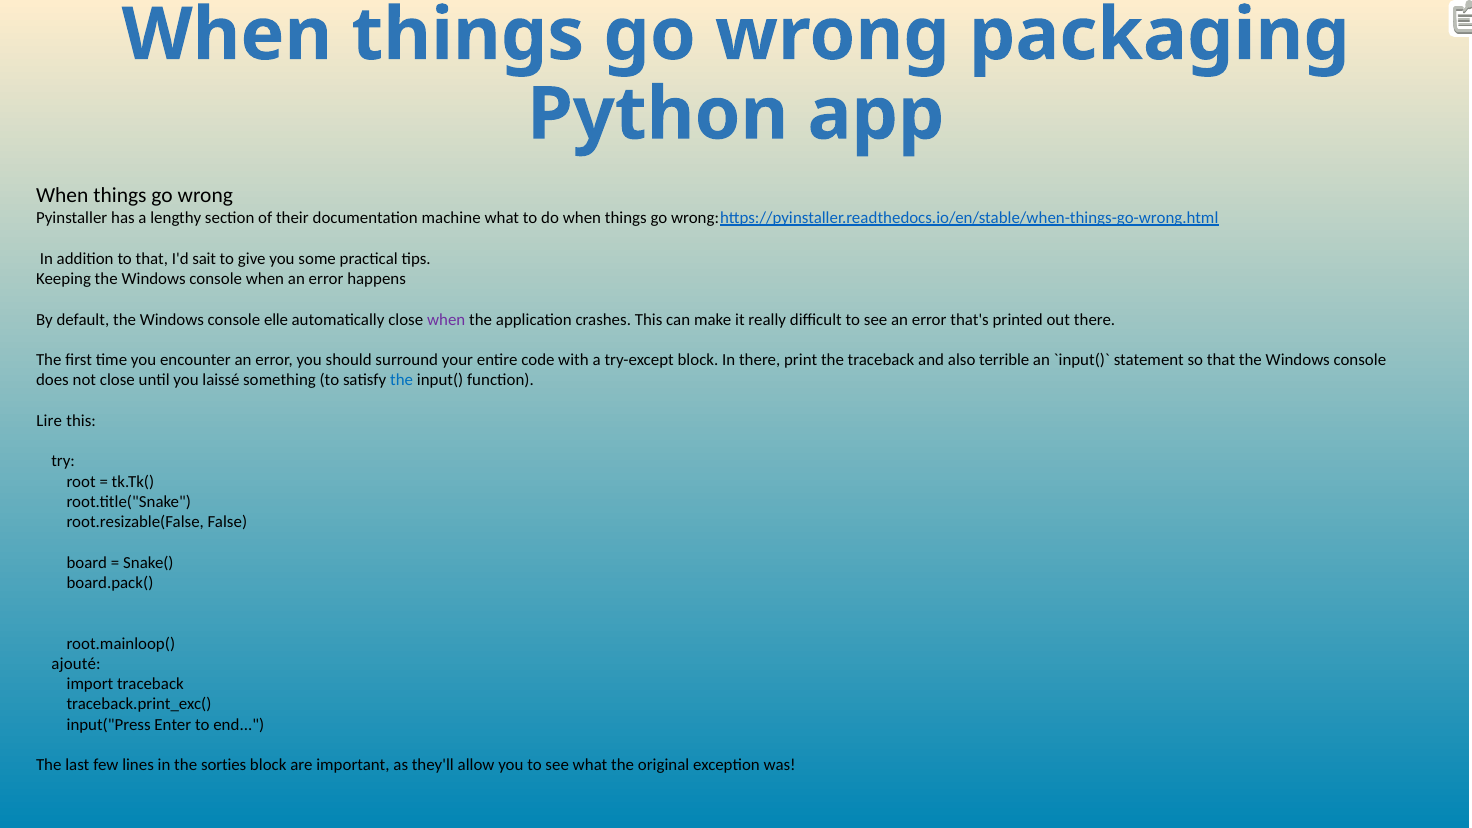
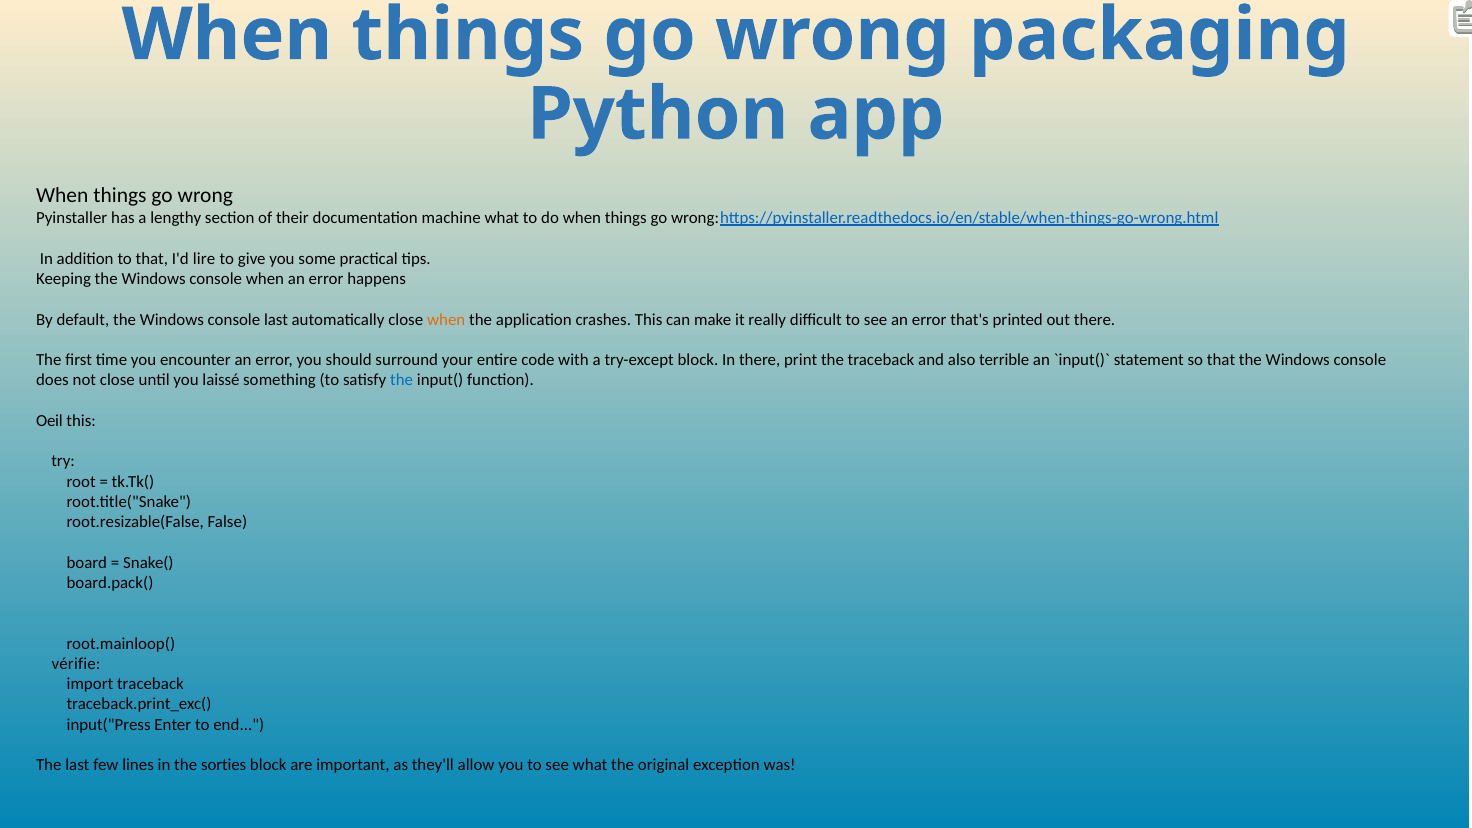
sait: sait -> lire
console elle: elle -> last
when at (446, 320) colour: purple -> orange
Lire: Lire -> Oeil
ajouté: ajouté -> vérifie
